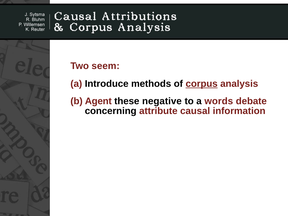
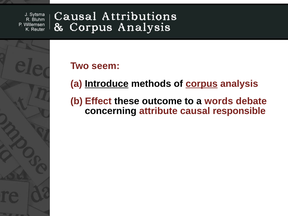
Introduce underline: none -> present
Agent: Agent -> Effect
negative: negative -> outcome
information: information -> responsible
